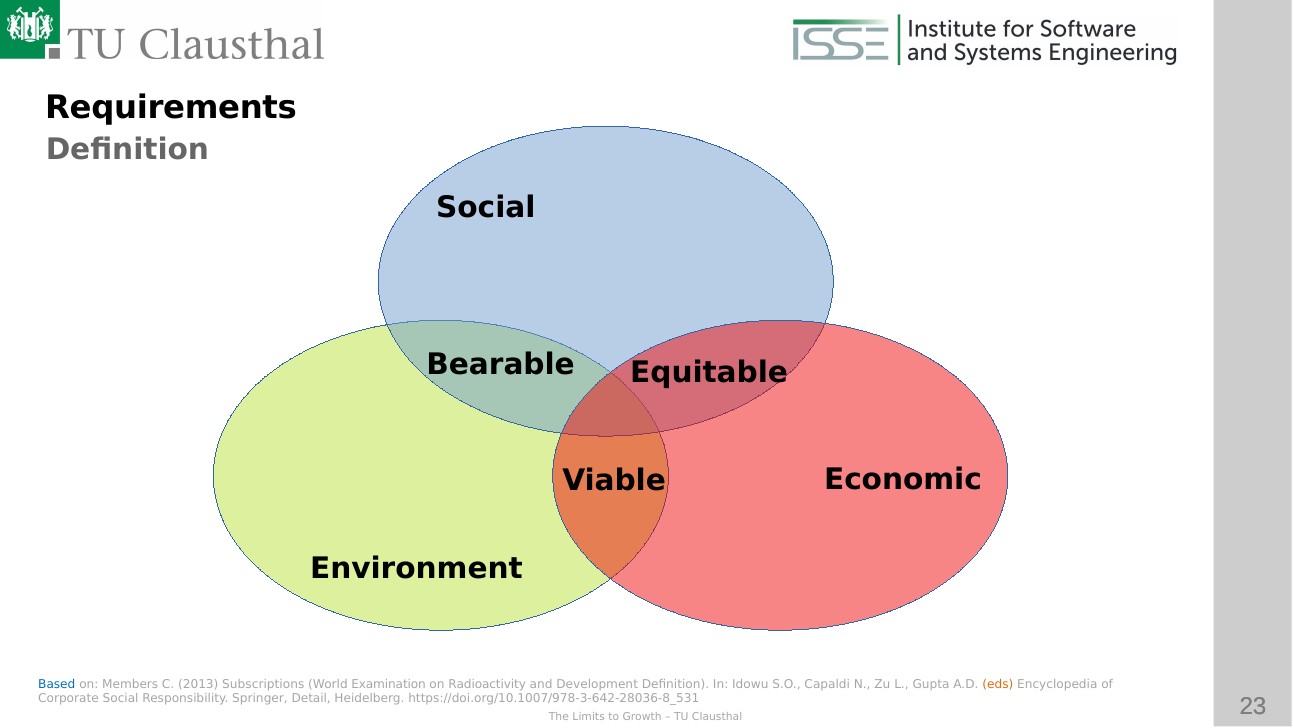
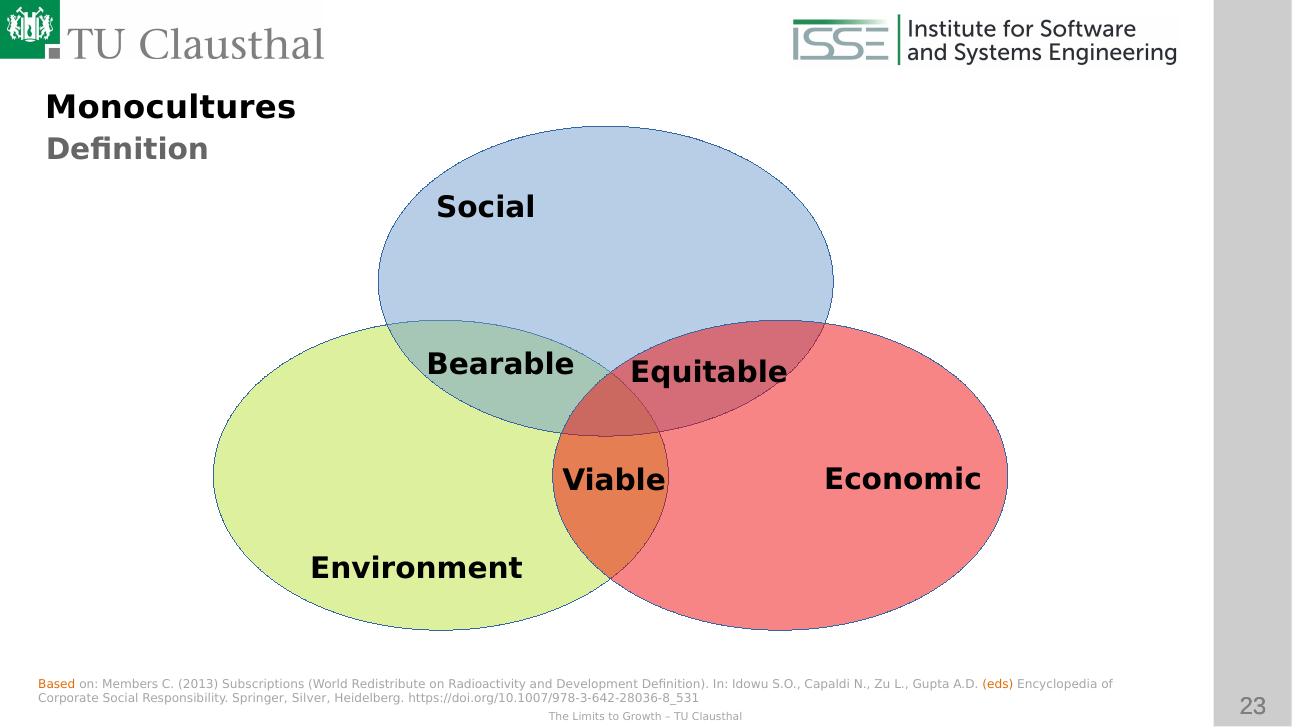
Requirements: Requirements -> Monocultures
Based colour: blue -> orange
Examination: Examination -> Redistribute
Detail: Detail -> Silver
